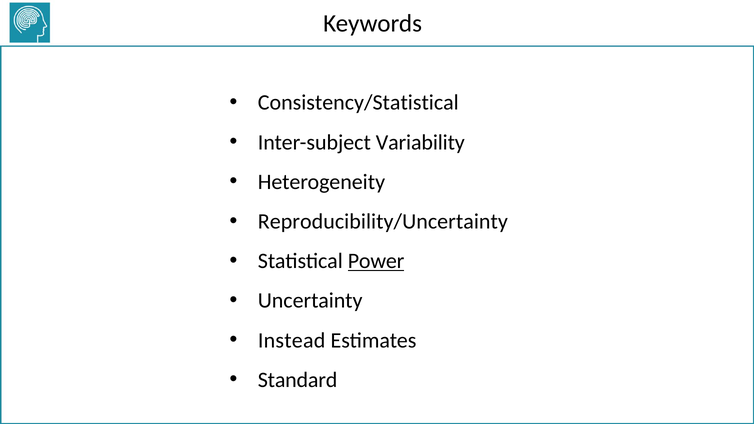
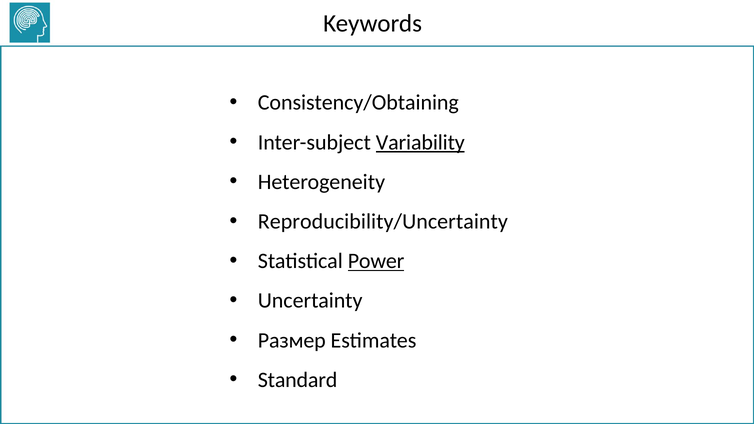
Consistency/Statistical: Consistency/Statistical -> Consistency/Obtaining
Variability underline: none -> present
Instead: Instead -> Размер
